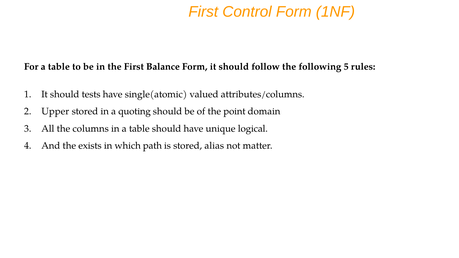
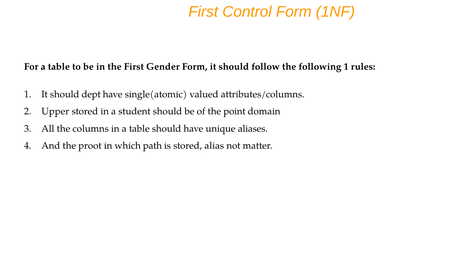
Balance: Balance -> Gender
following 5: 5 -> 1
tests: tests -> dept
quoting: quoting -> student
logical: logical -> aliases
exists: exists -> proot
